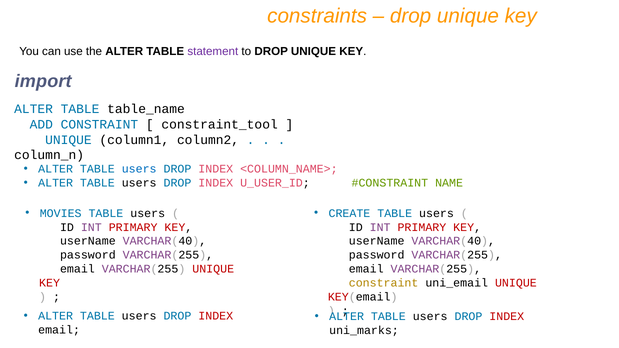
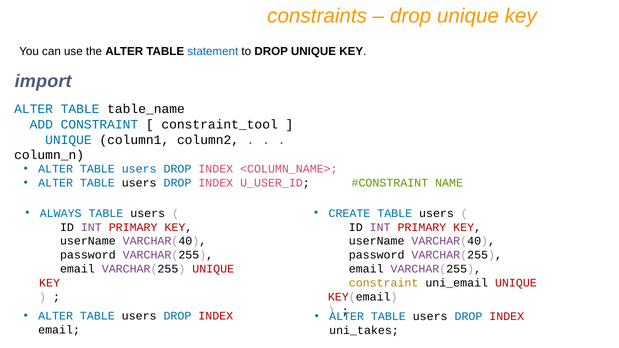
statement colour: purple -> blue
MOVIES: MOVIES -> ALWAYS
uni_marks: uni_marks -> uni_takes
